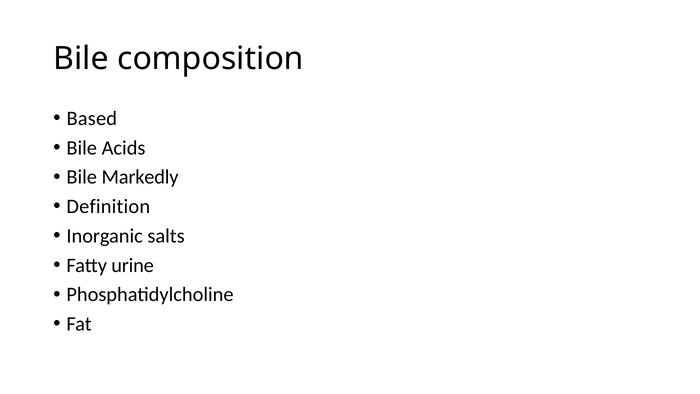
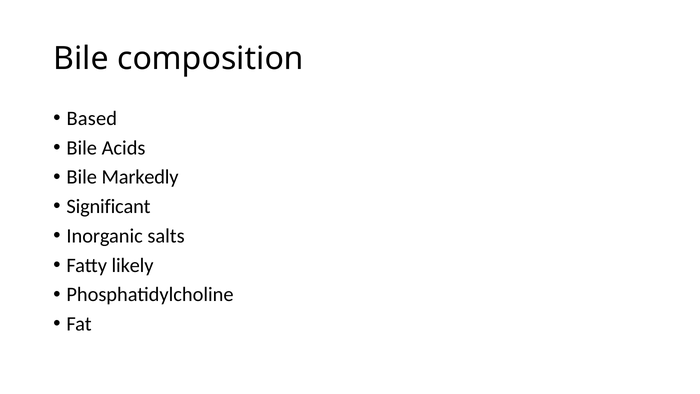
Definition: Definition -> Significant
urine: urine -> likely
